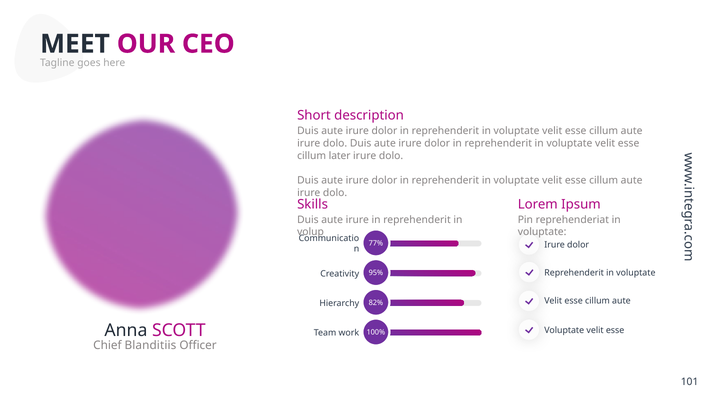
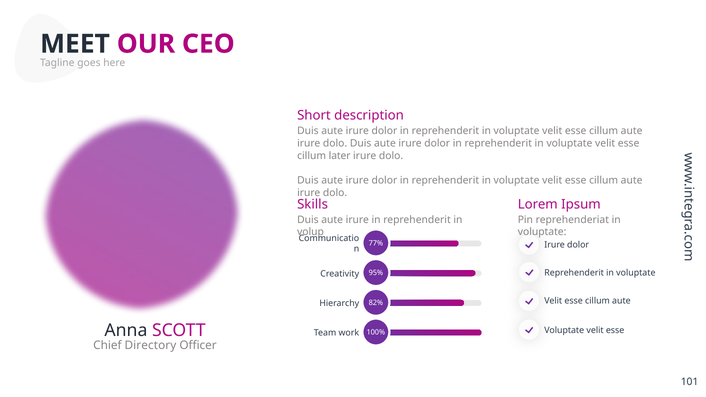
Blanditiis: Blanditiis -> Directory
